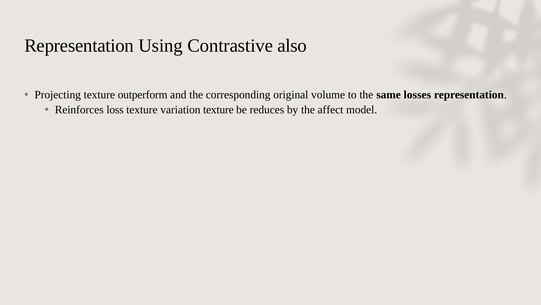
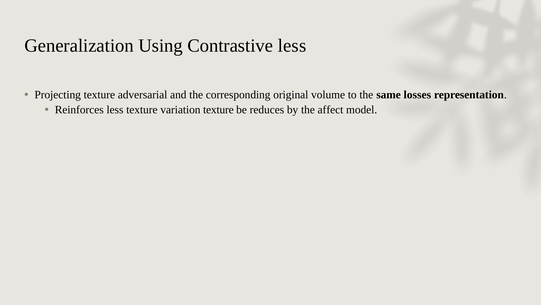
Representation at (79, 46): Representation -> Generalization
Contrastive also: also -> less
outperform: outperform -> adversarial
Reinforces loss: loss -> less
